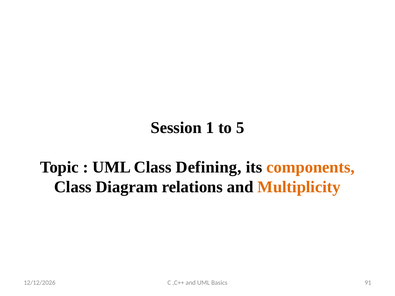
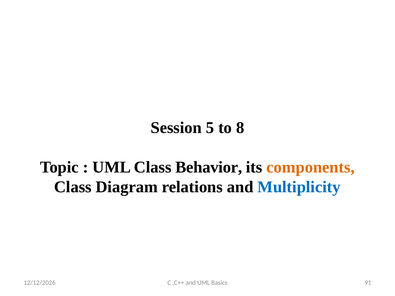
1: 1 -> 5
5: 5 -> 8
Defining: Defining -> Behavior
Multiplicity colour: orange -> blue
